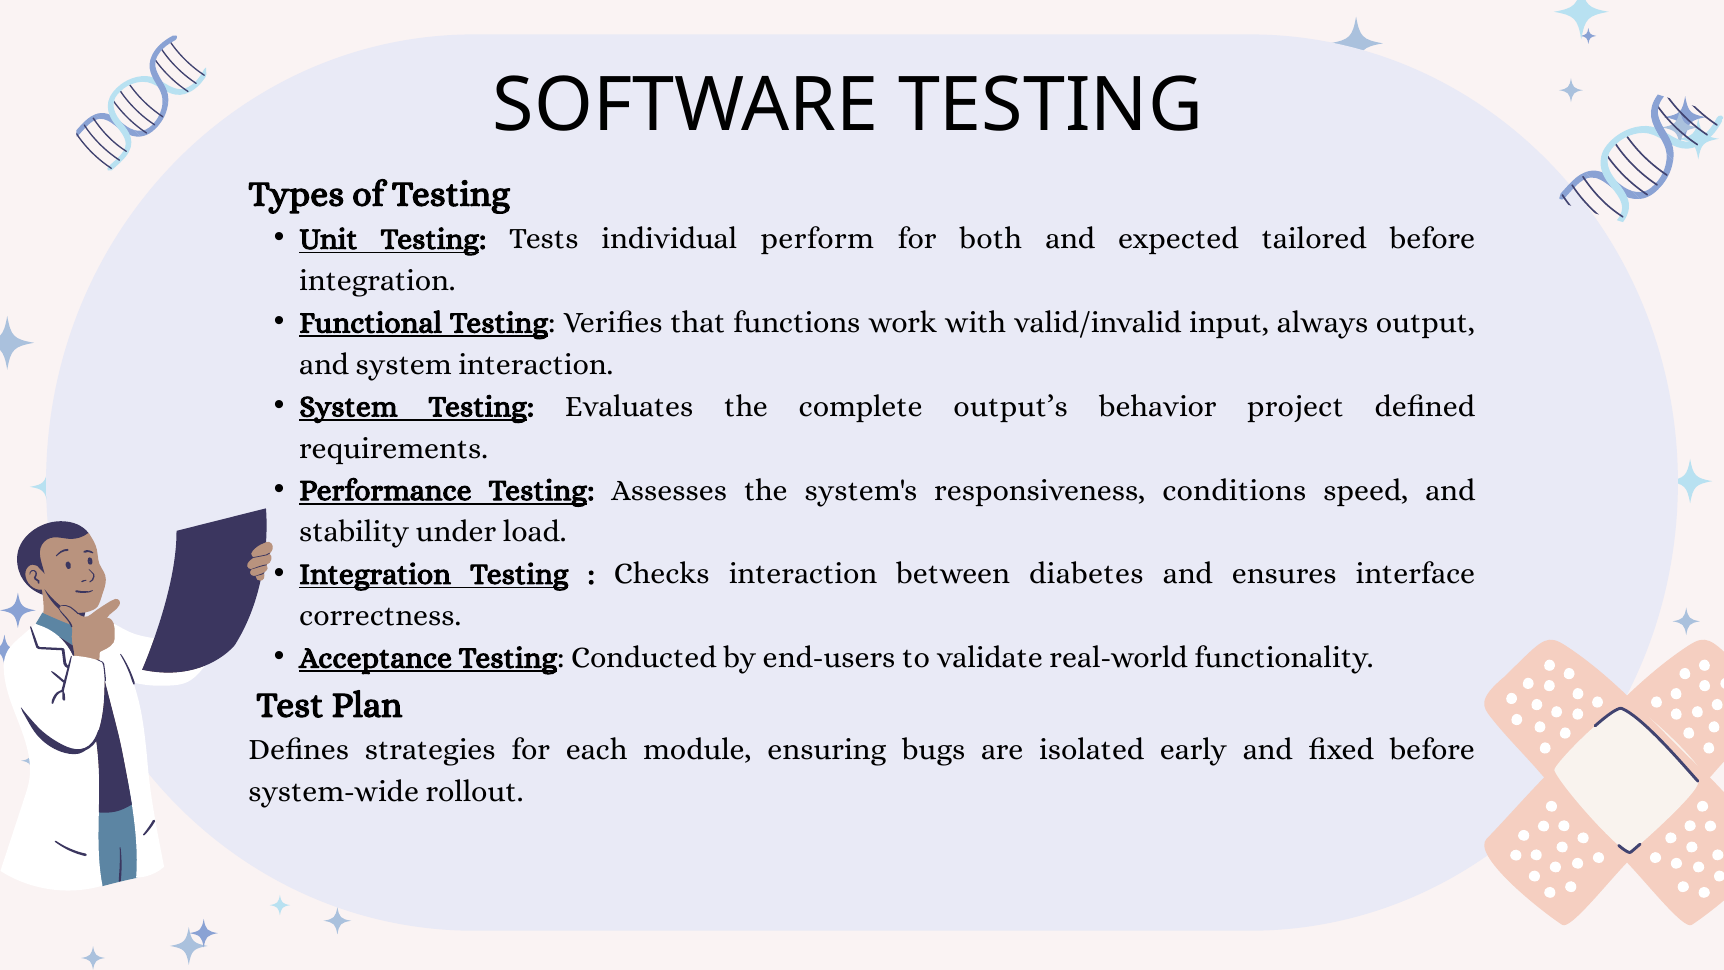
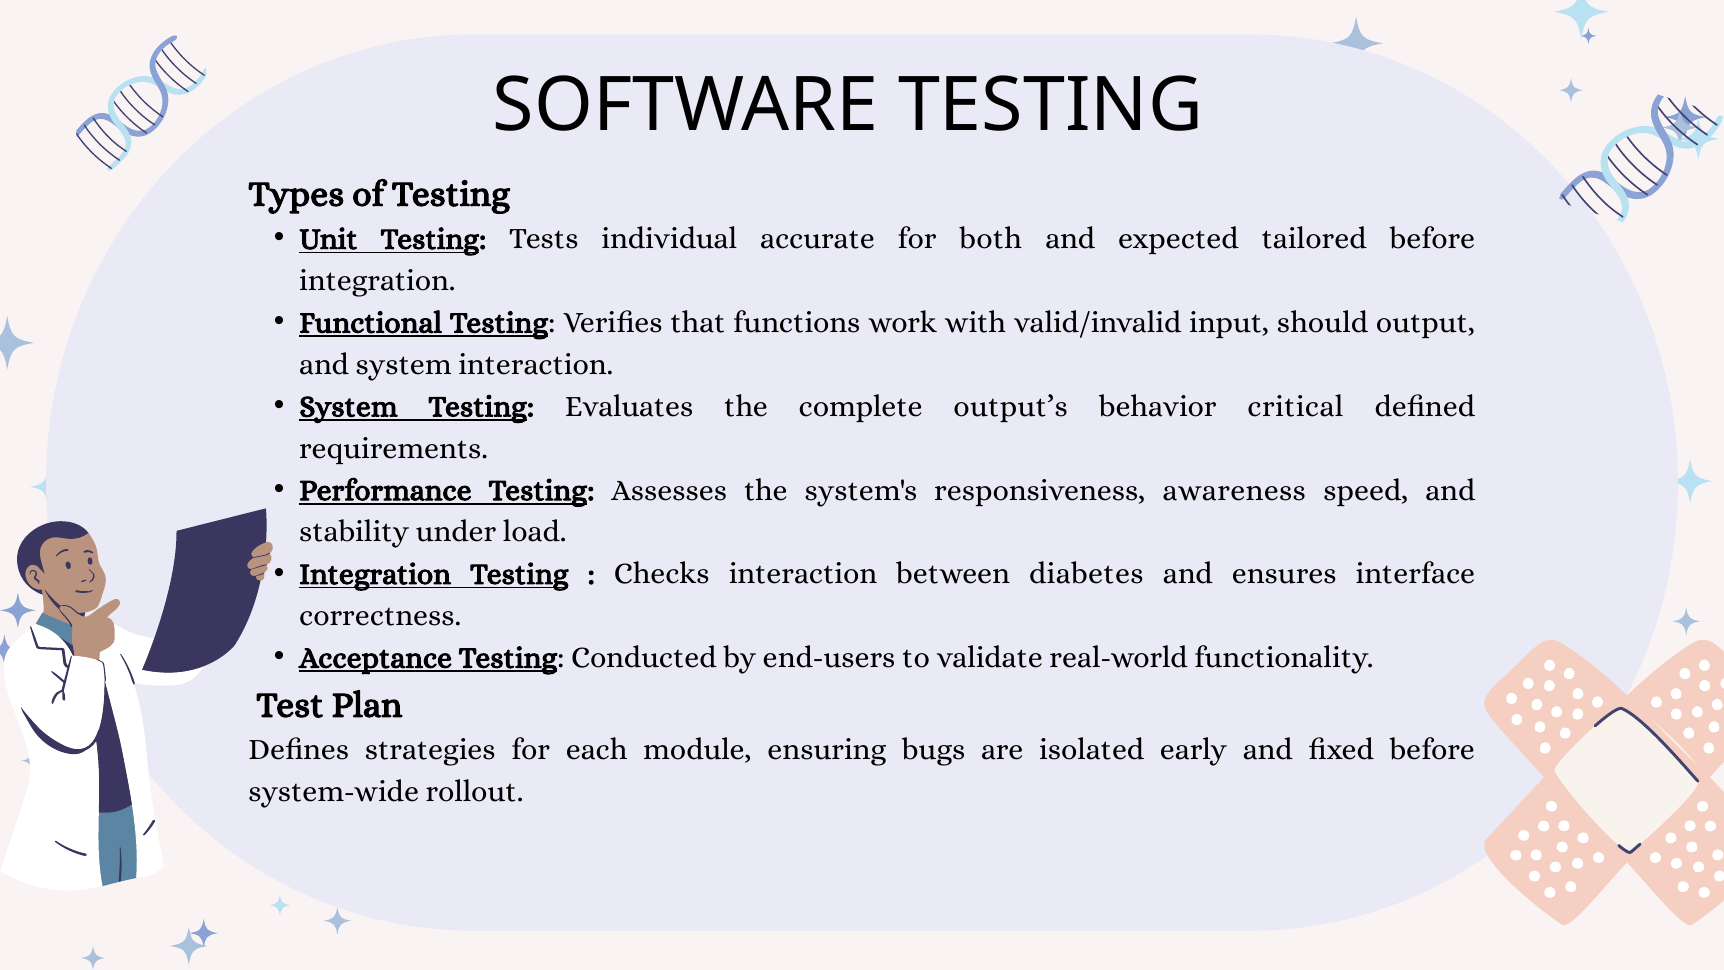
perform: perform -> accurate
always: always -> should
project: project -> critical
conditions: conditions -> awareness
